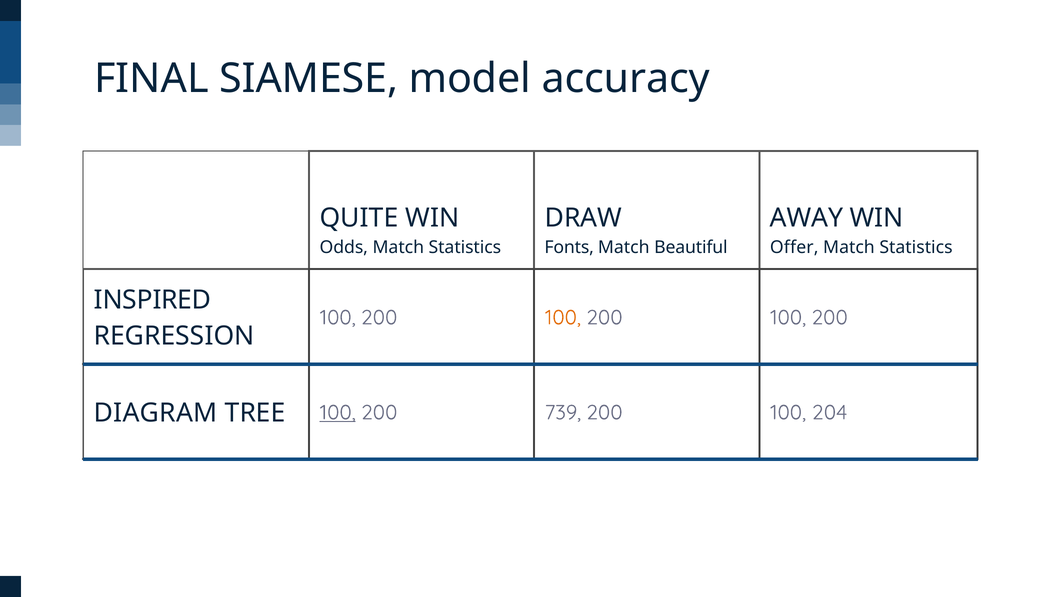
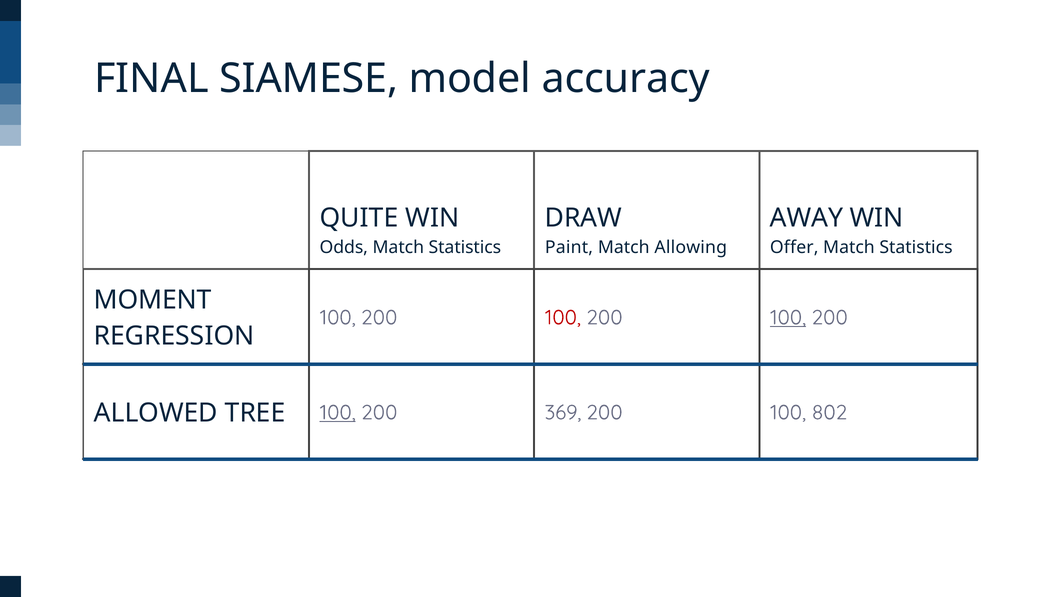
Fonts: Fonts -> Paint
Beautiful: Beautiful -> Allowing
INSPIRED: INSPIRED -> MOMENT
100 at (563, 317) colour: orange -> red
100 at (788, 317) underline: none -> present
DIAGRAM: DIAGRAM -> ALLOWED
739: 739 -> 369
204: 204 -> 802
